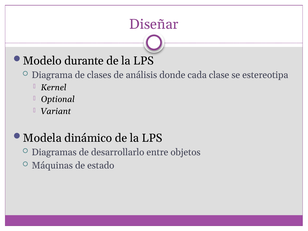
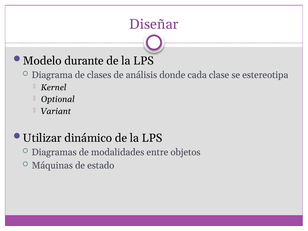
Modela: Modela -> Utilizar
desarrollarlo: desarrollarlo -> modalidades
